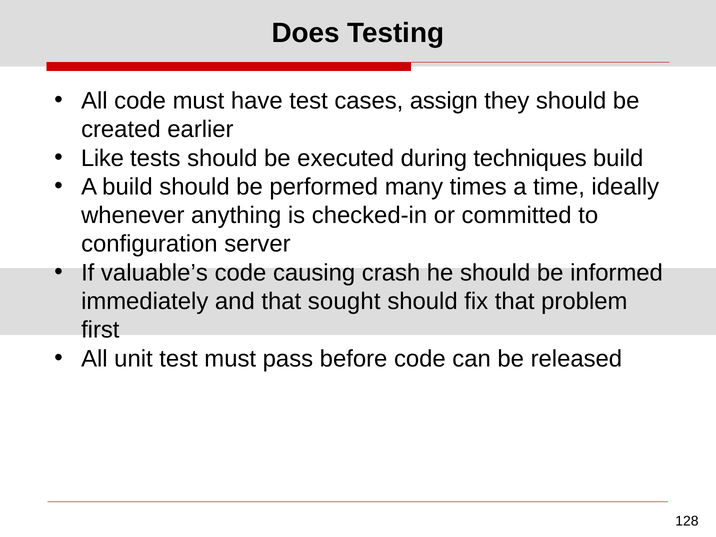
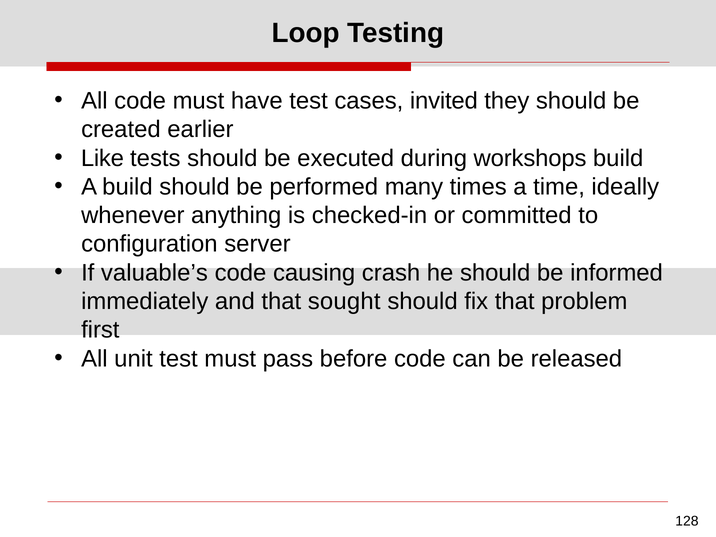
Does: Does -> Loop
assign: assign -> invited
techniques: techniques -> workshops
